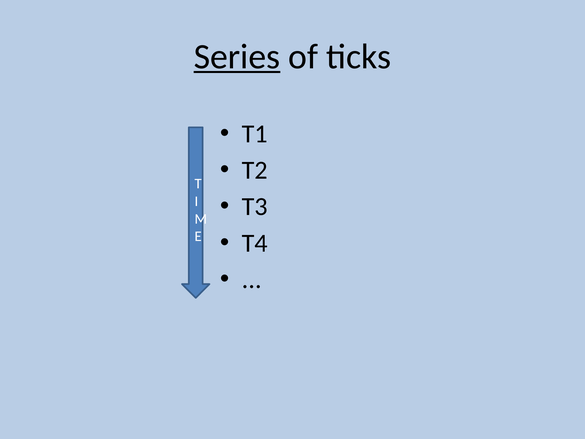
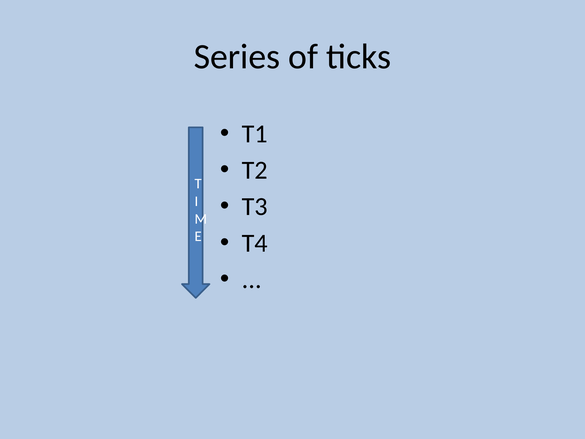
Series underline: present -> none
